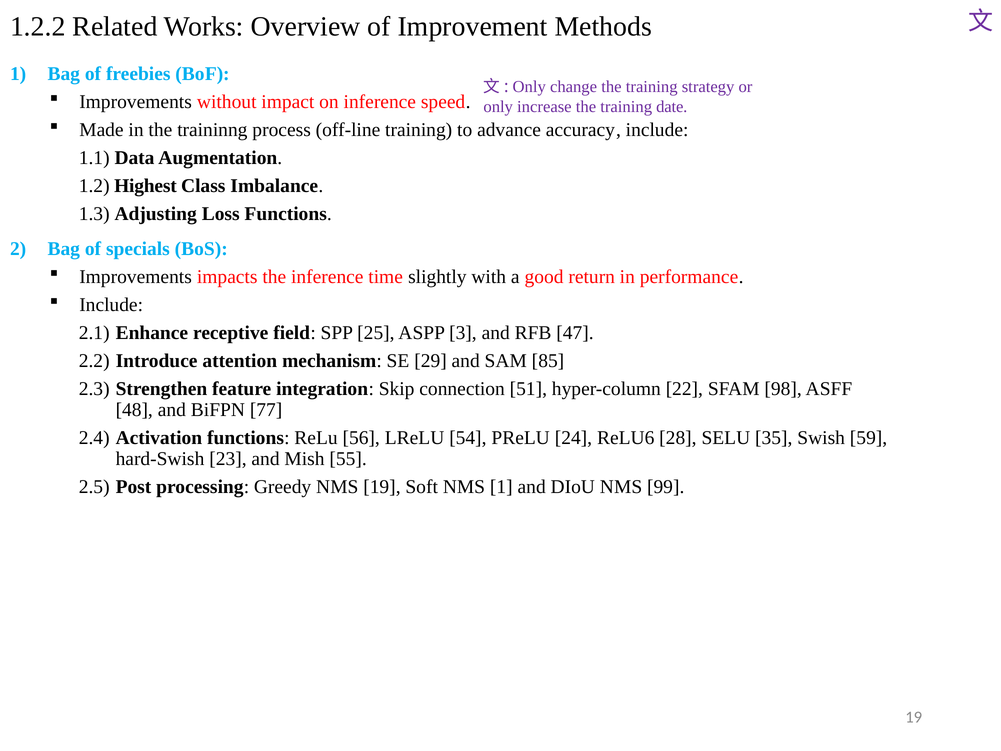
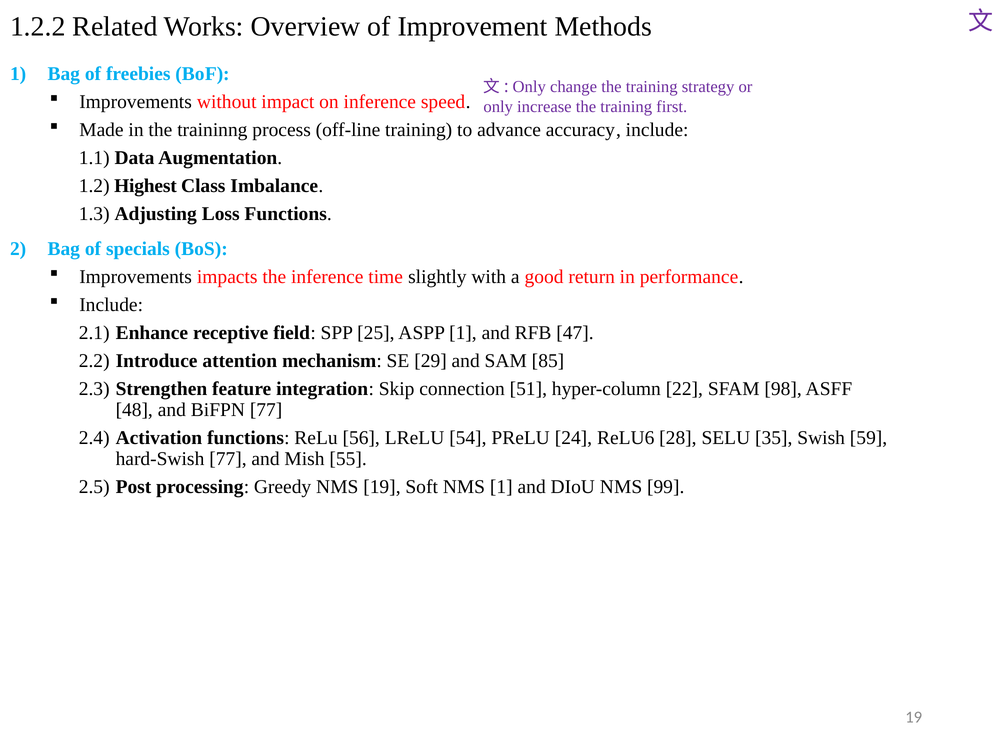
date: date -> first
ASPP 3: 3 -> 1
hard-Swish 23: 23 -> 77
